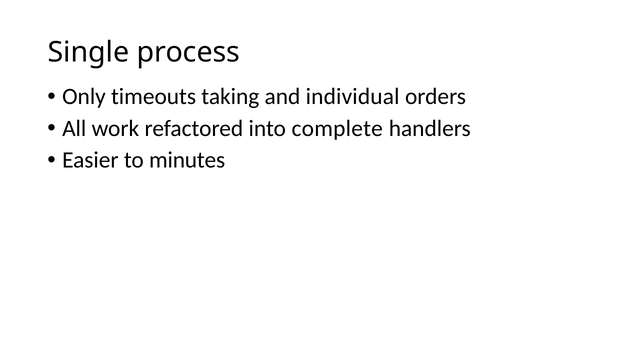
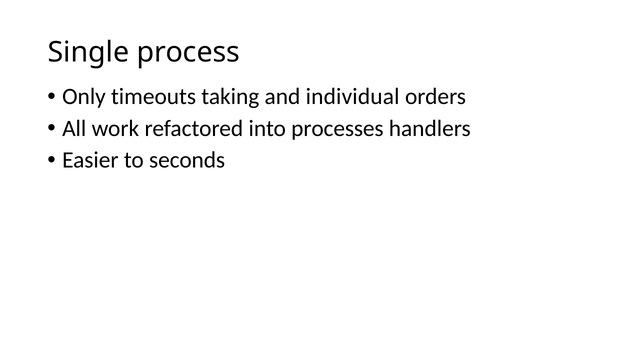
complete: complete -> processes
minutes: minutes -> seconds
